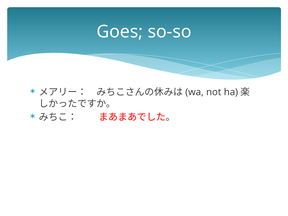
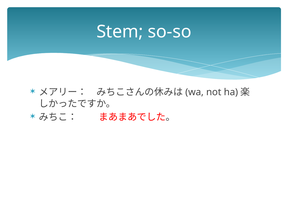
Goes: Goes -> Stem
